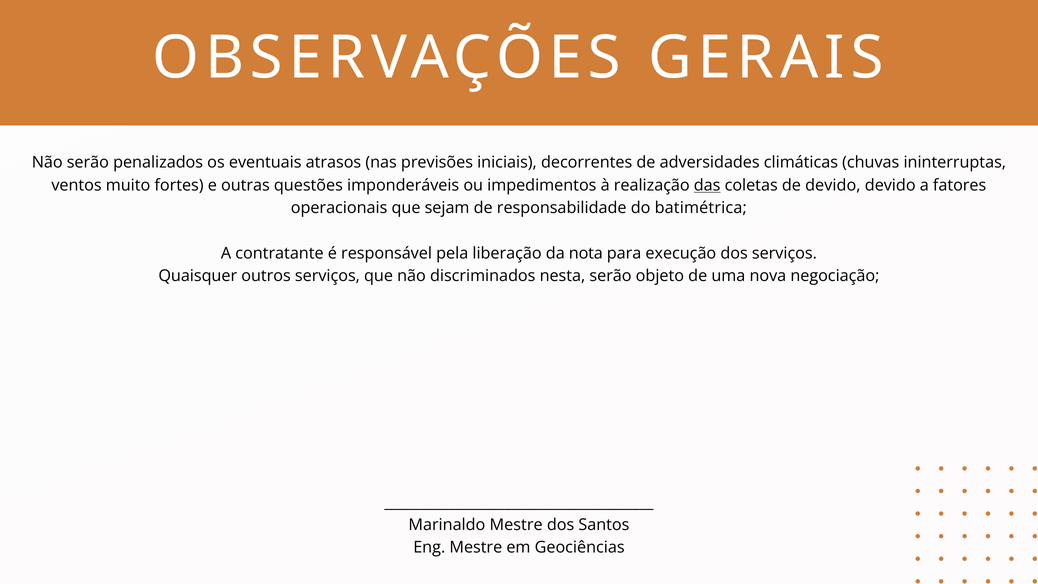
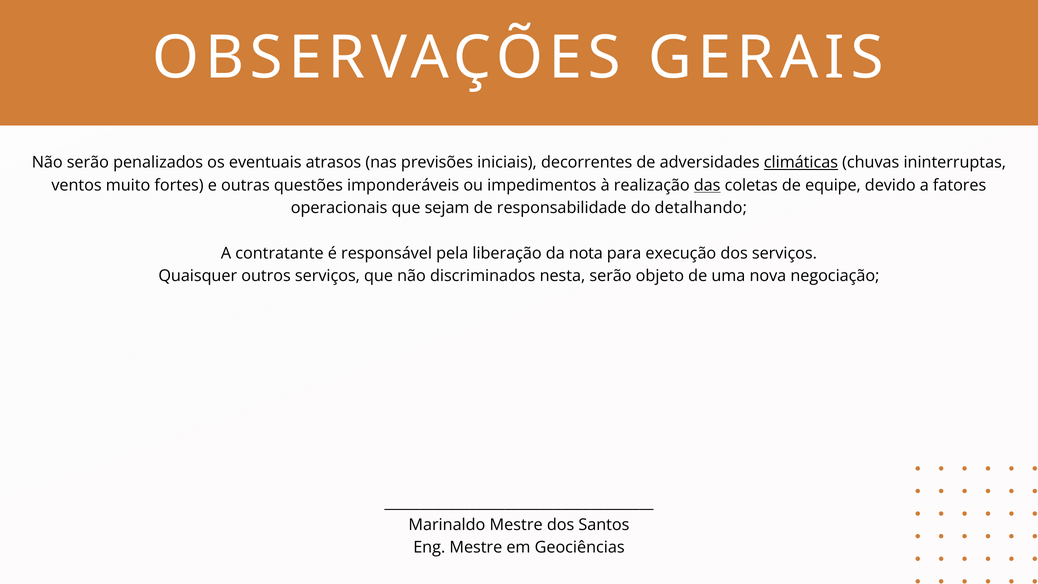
climáticas underline: none -> present
de devido: devido -> equipe
batimétrica: batimétrica -> detalhando
